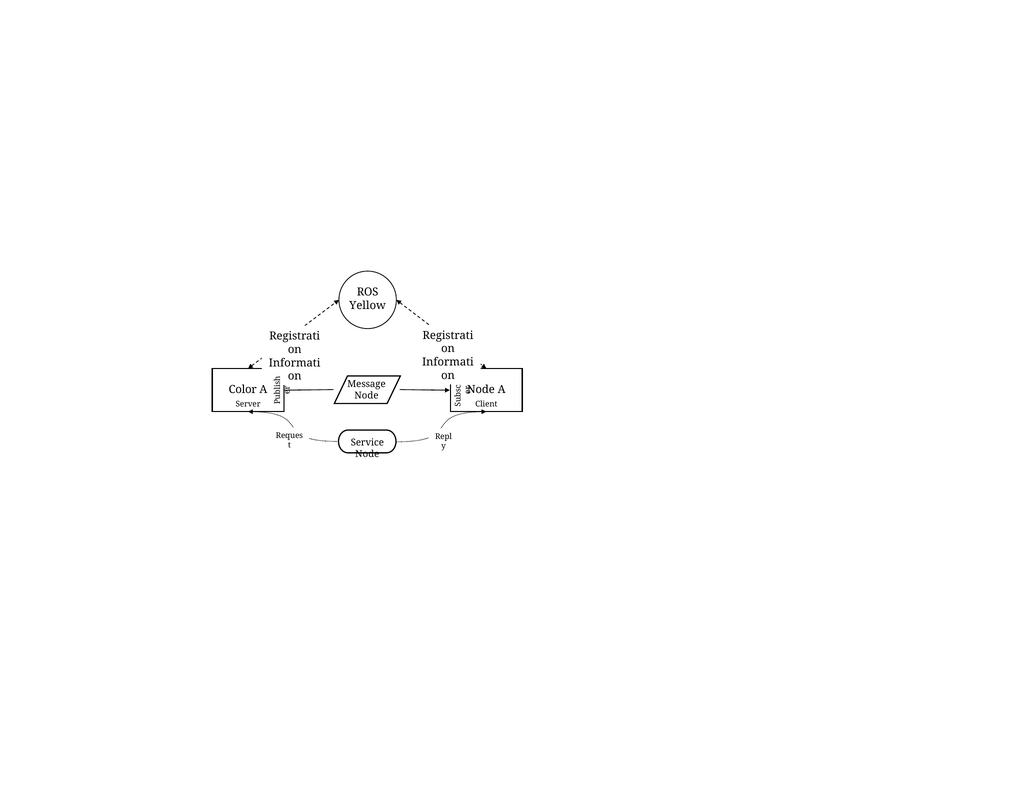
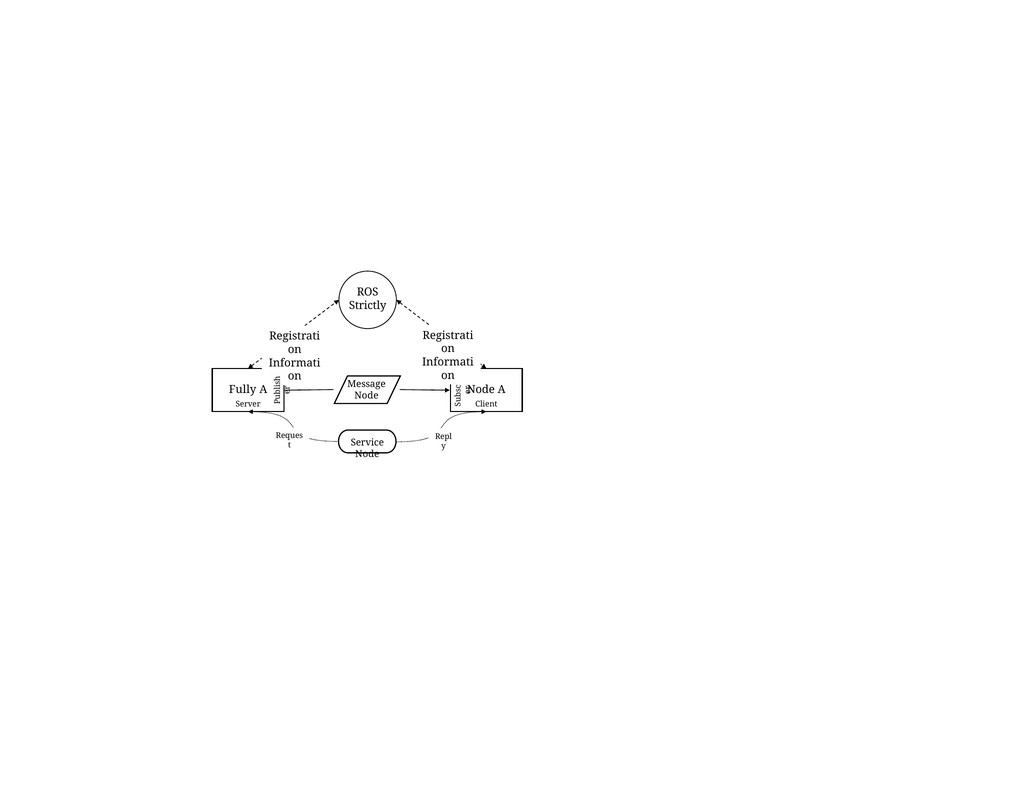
Yellow: Yellow -> Strictly
Color: Color -> Fully
